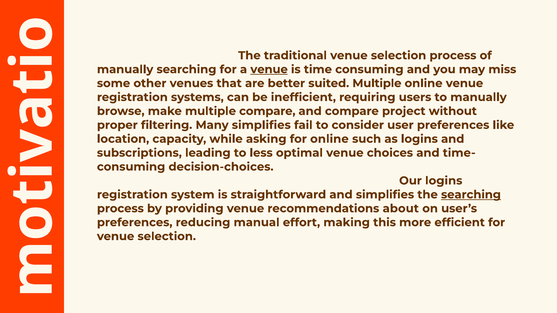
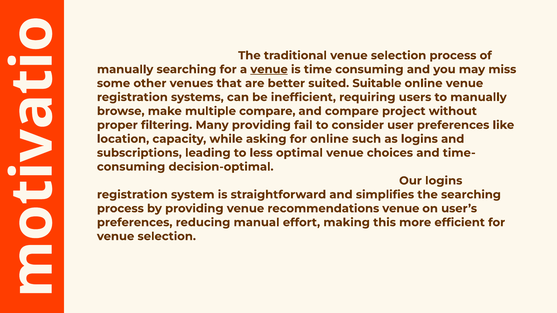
suited Multiple: Multiple -> Suitable
Many simplifies: simplifies -> providing
decision-choices: decision-choices -> decision-optimal
searching at (471, 195) underline: present -> none
recommendations about: about -> venue
